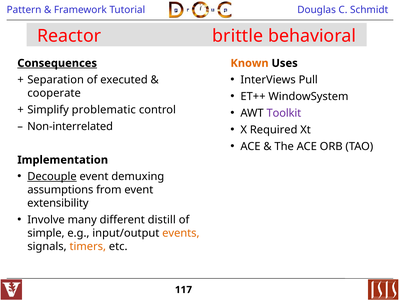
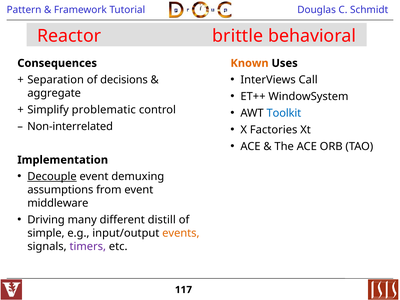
Consequences underline: present -> none
Pull: Pull -> Call
executed: executed -> decisions
cooperate: cooperate -> aggregate
Toolkit colour: purple -> blue
Required: Required -> Factories
extensibility: extensibility -> middleware
Involve: Involve -> Driving
timers colour: orange -> purple
